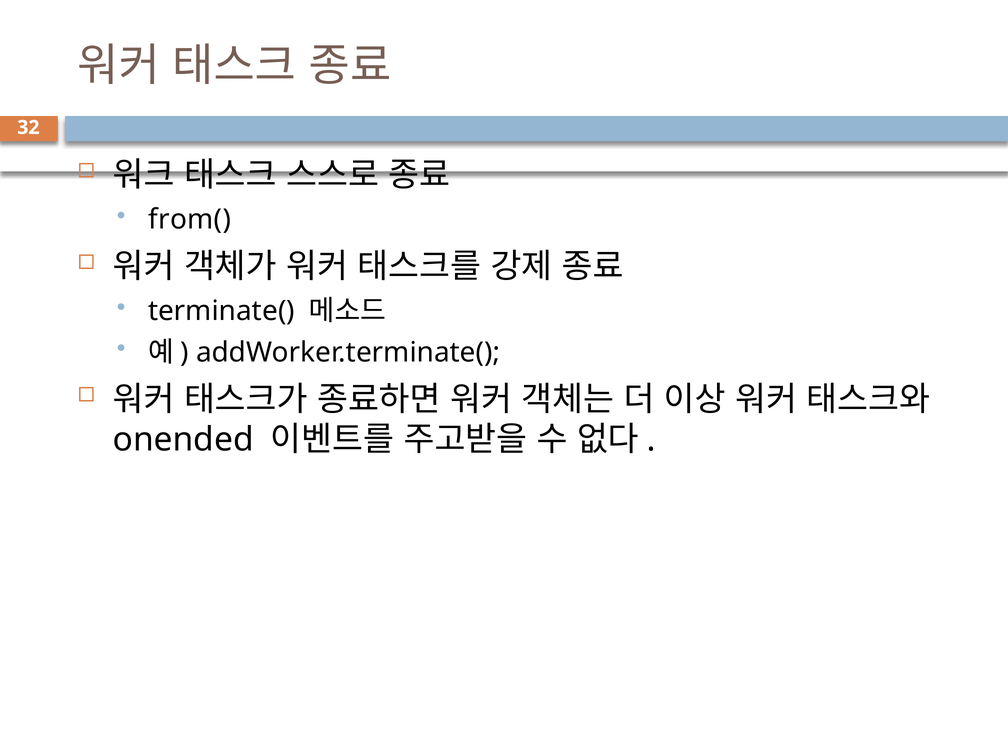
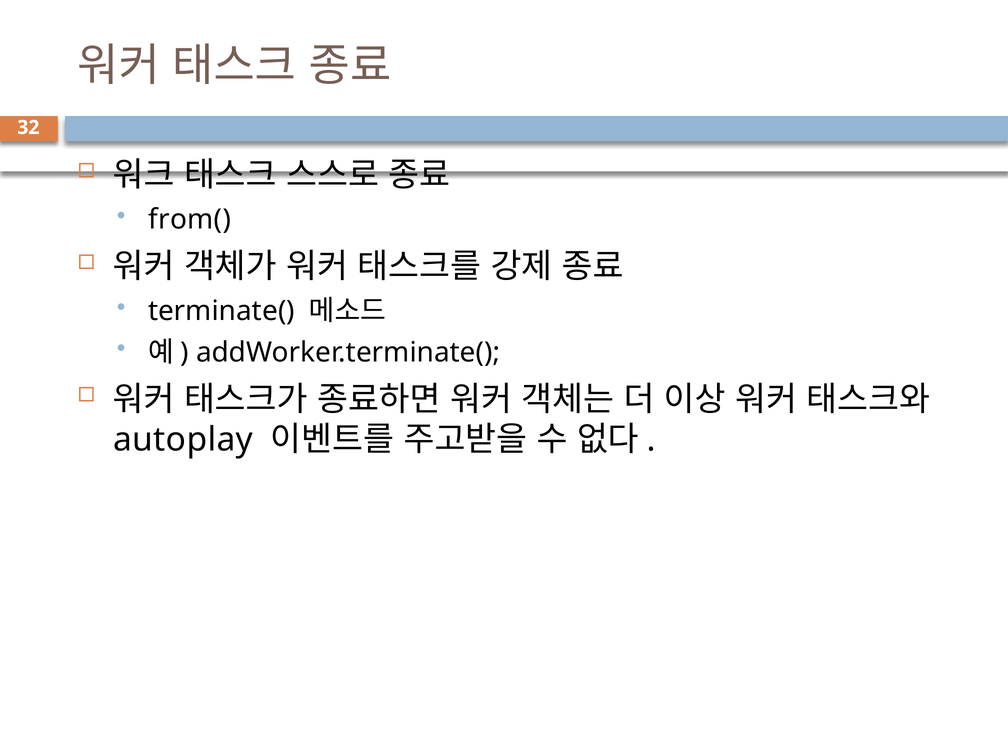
onended: onended -> autoplay
